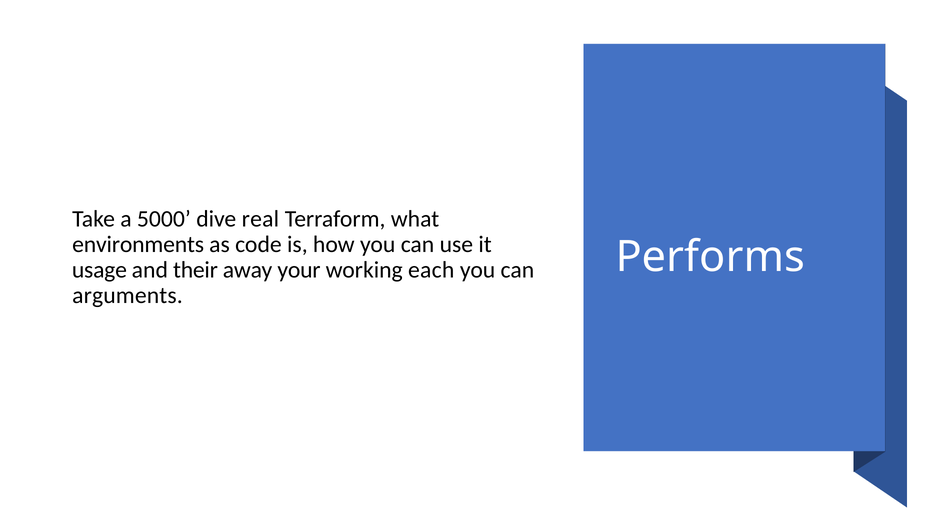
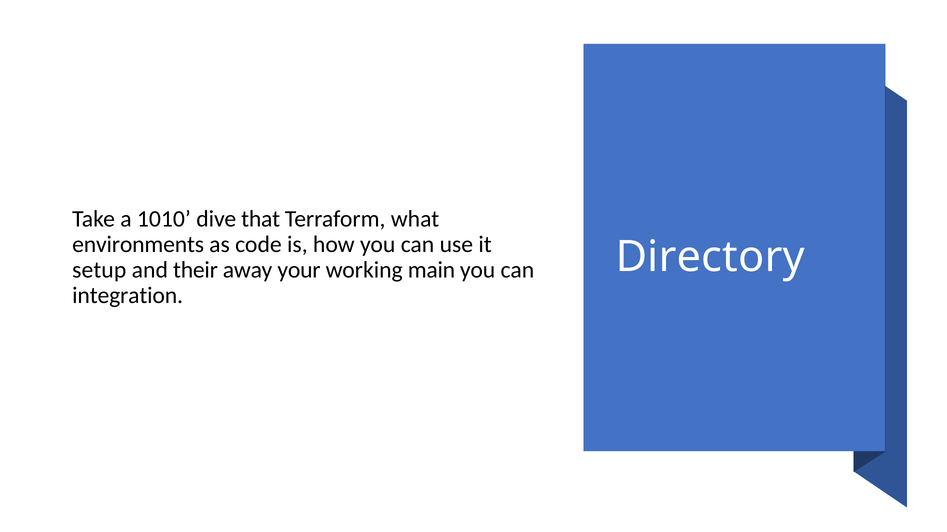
5000: 5000 -> 1010
real: real -> that
Performs: Performs -> Directory
usage: usage -> setup
each: each -> main
arguments: arguments -> integration
